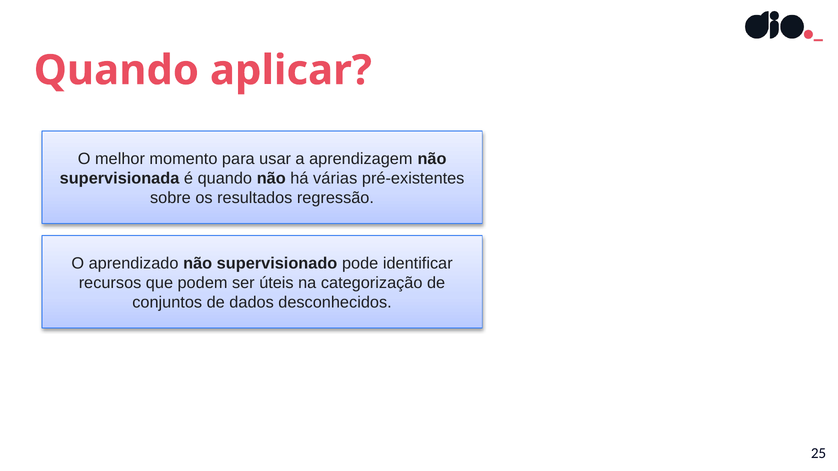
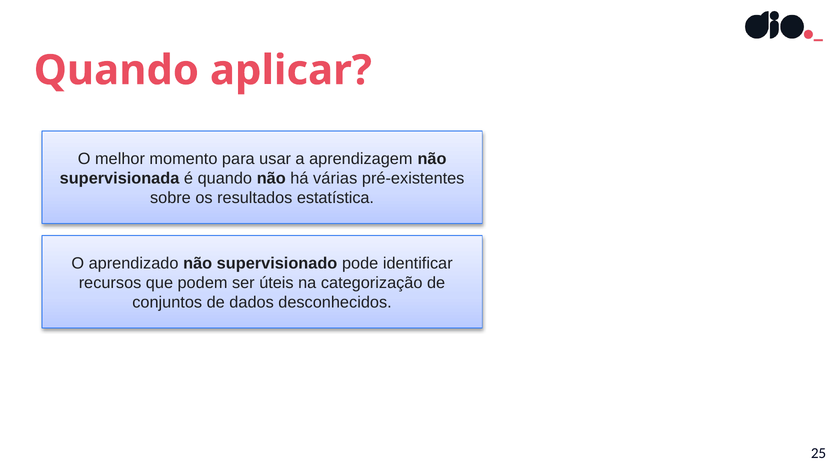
regressão: regressão -> estatística
